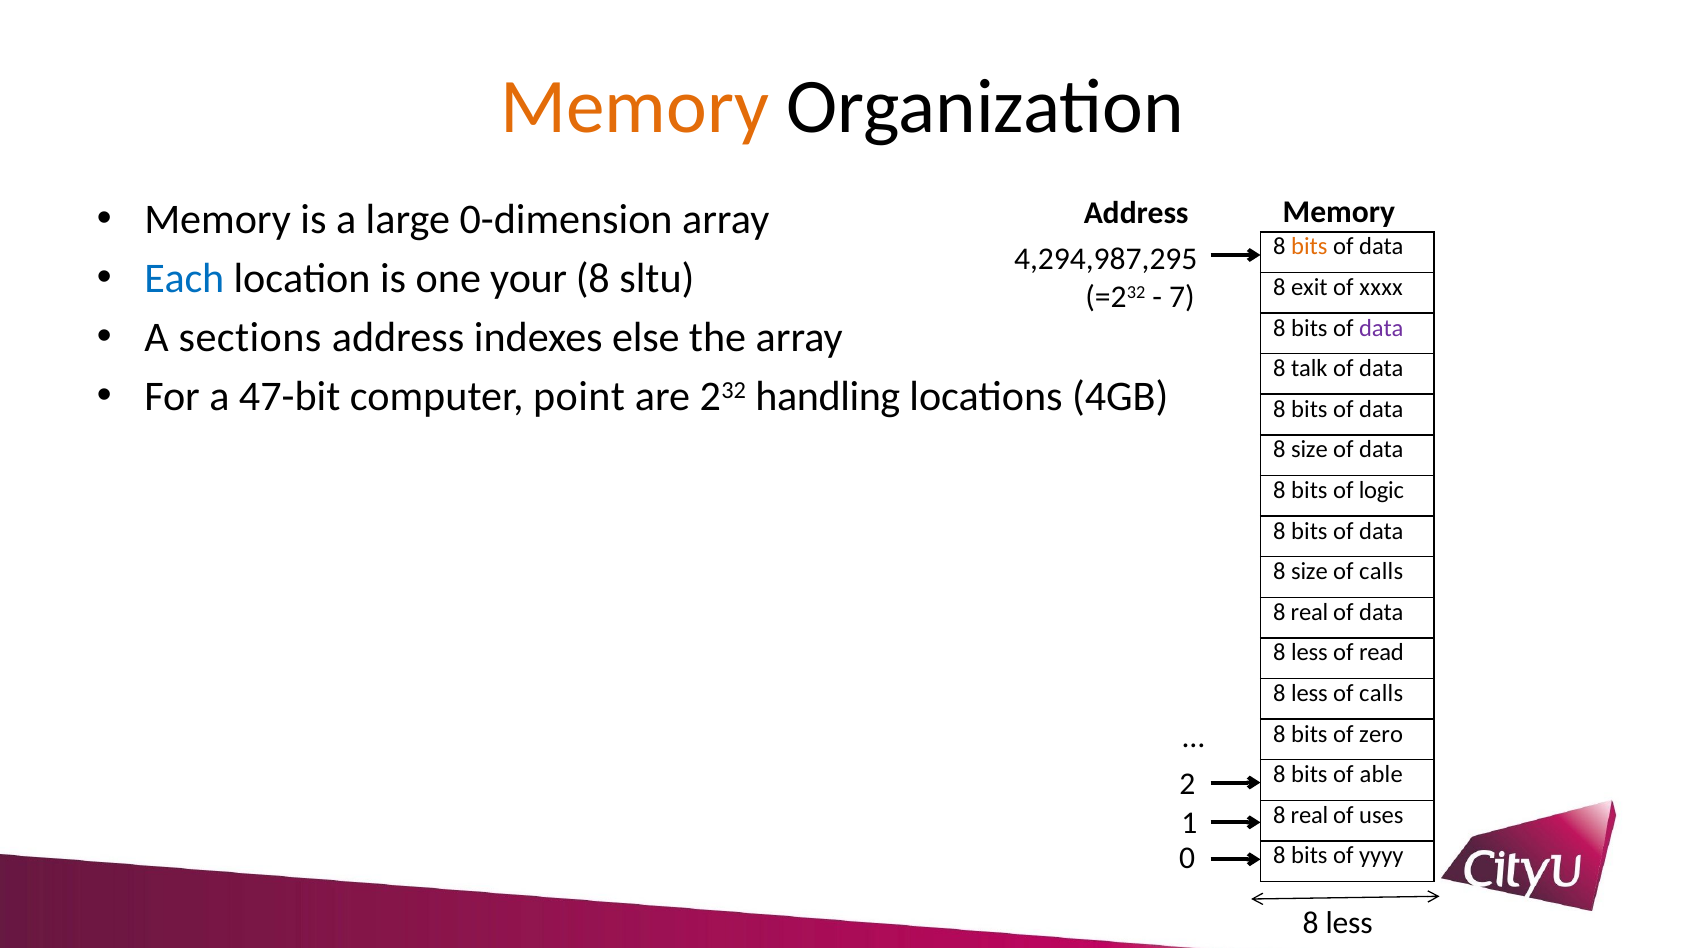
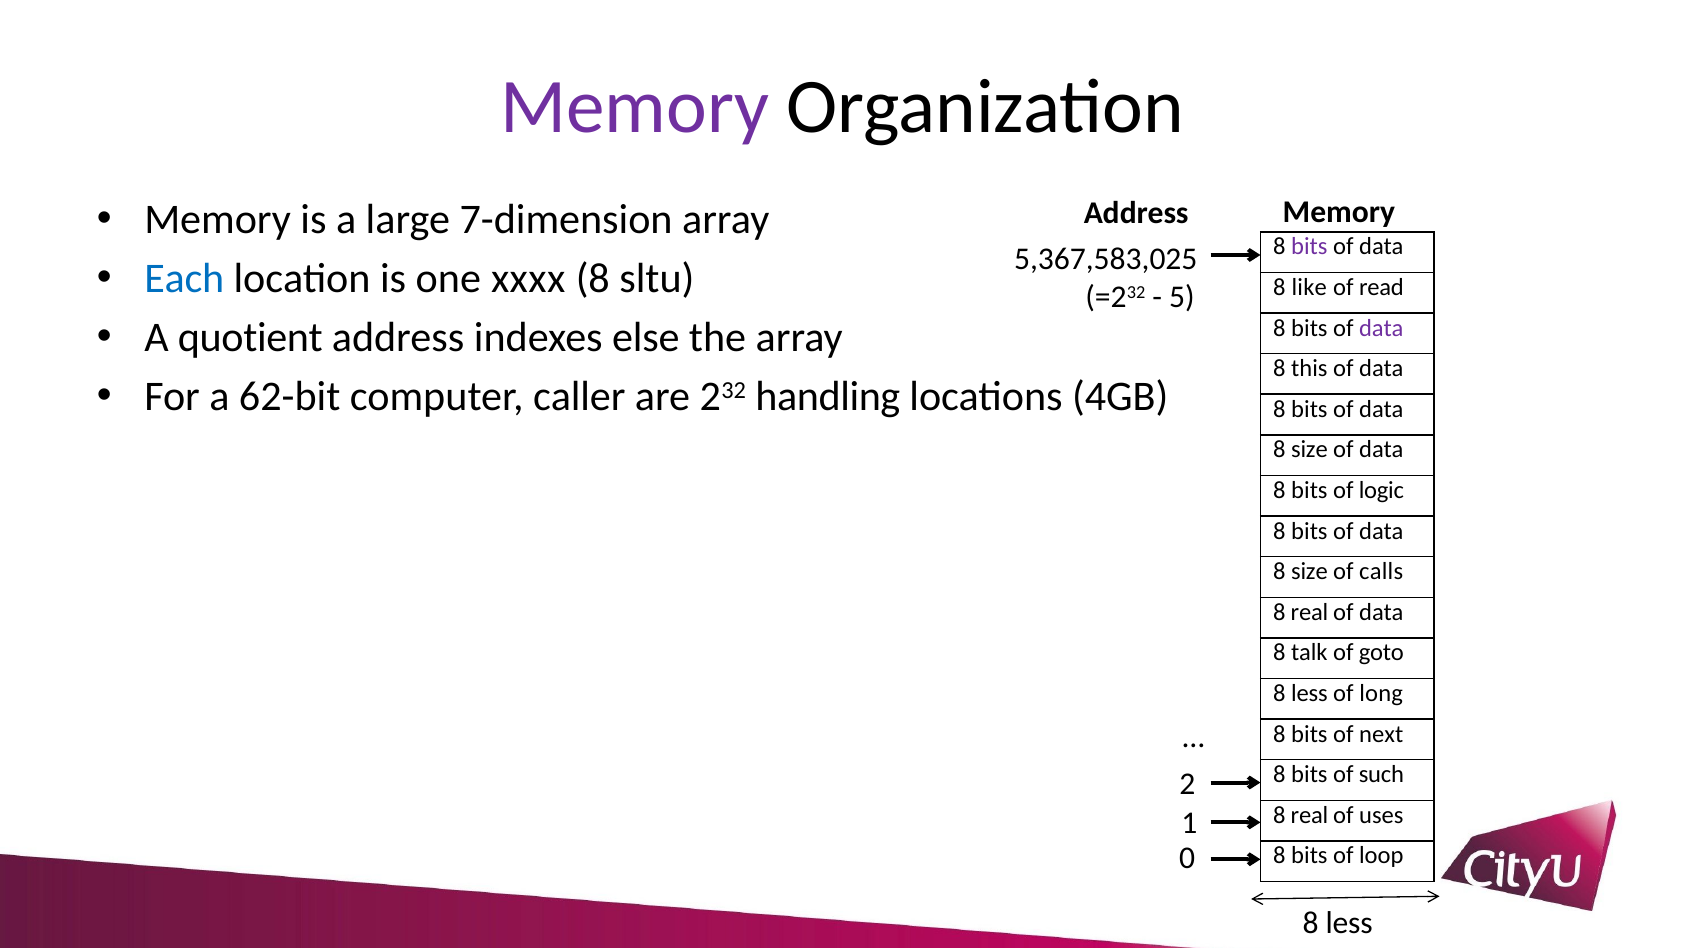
Memory at (635, 107) colour: orange -> purple
0-dimension: 0-dimension -> 7-dimension
bits at (1309, 247) colour: orange -> purple
4,294,987,295: 4,294,987,295 -> 5,367,583,025
your: your -> xxxx
exit: exit -> like
xxxx: xxxx -> read
7: 7 -> 5
sections: sections -> quotient
talk: talk -> this
47-bit: 47-bit -> 62-bit
point: point -> caller
less at (1309, 653): less -> talk
read: read -> goto
calls at (1381, 693): calls -> long
zero: zero -> next
able: able -> such
yyyy: yyyy -> loop
